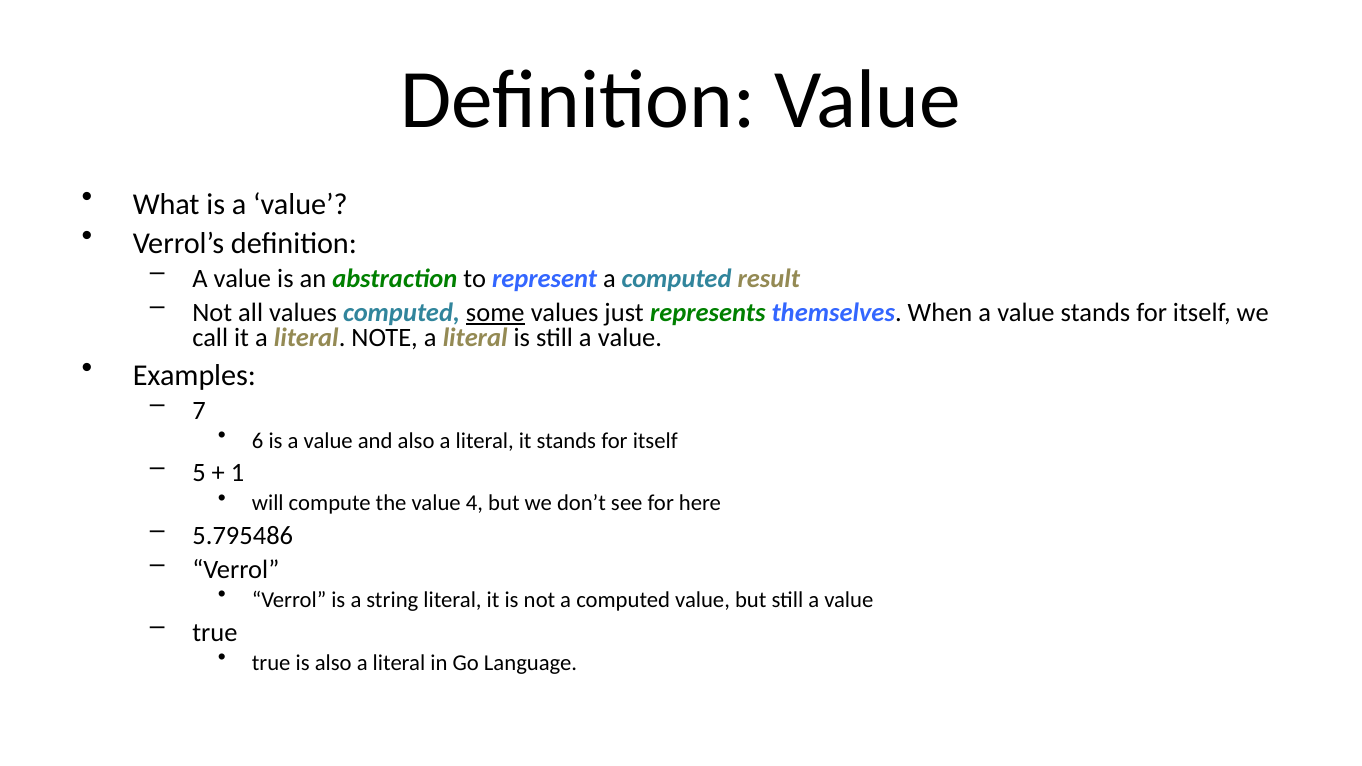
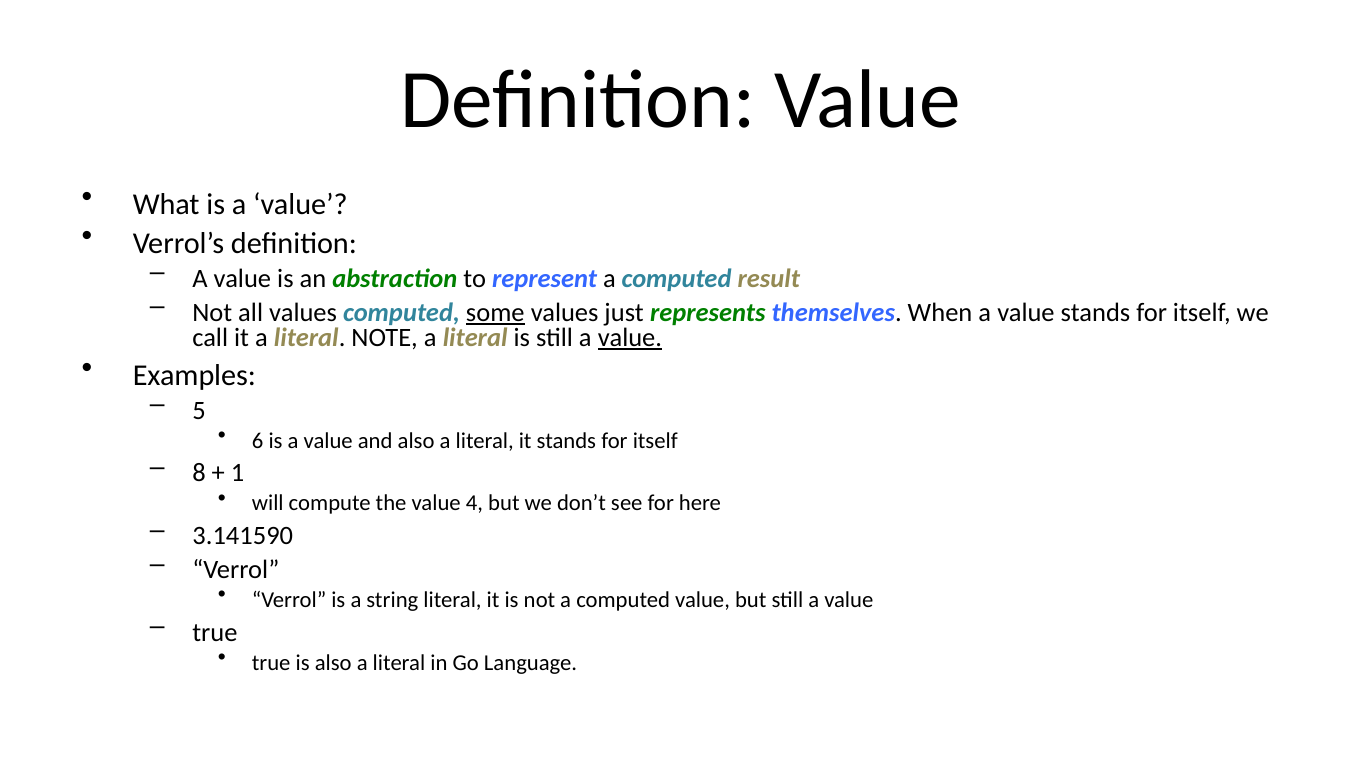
value at (630, 338) underline: none -> present
7: 7 -> 5
5: 5 -> 8
5.795486: 5.795486 -> 3.141590
